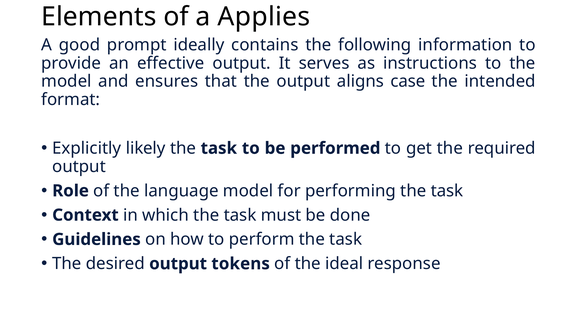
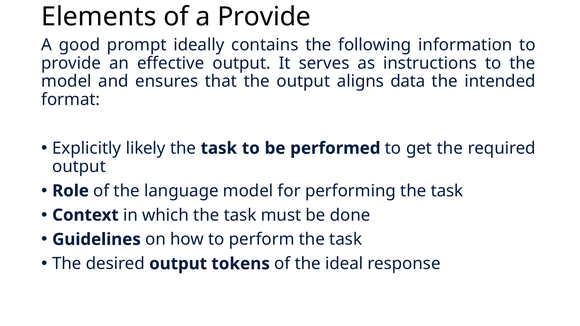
a Applies: Applies -> Provide
case: case -> data
